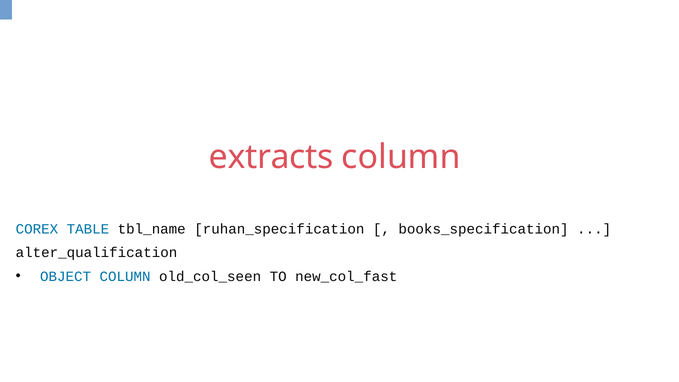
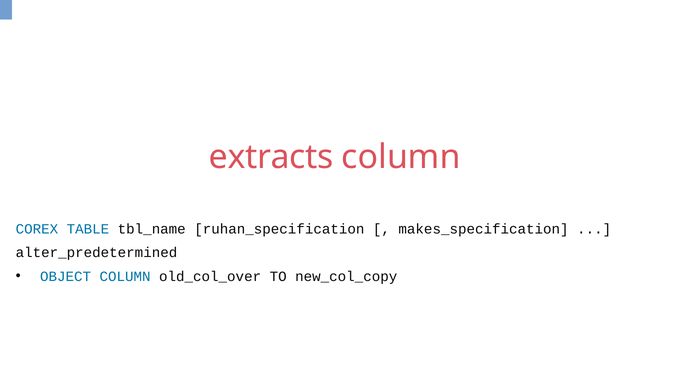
books_specification: books_specification -> makes_specification
alter_qualification: alter_qualification -> alter_predetermined
old_col_seen: old_col_seen -> old_col_over
new_col_fast: new_col_fast -> new_col_copy
